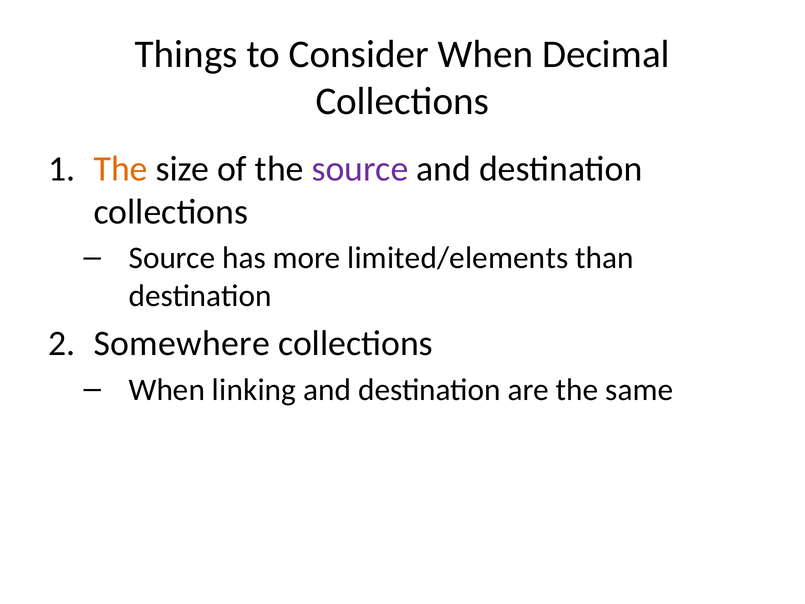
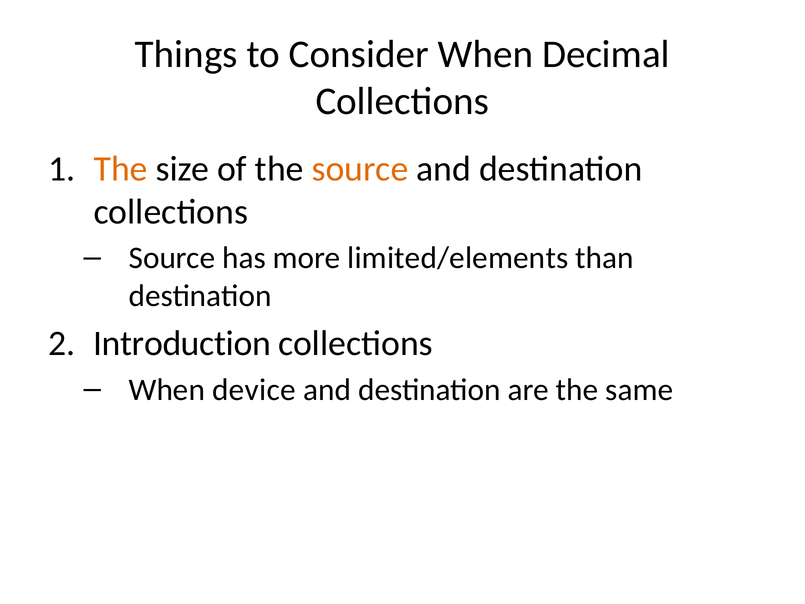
source at (360, 169) colour: purple -> orange
Somewhere: Somewhere -> Introduction
linking: linking -> device
